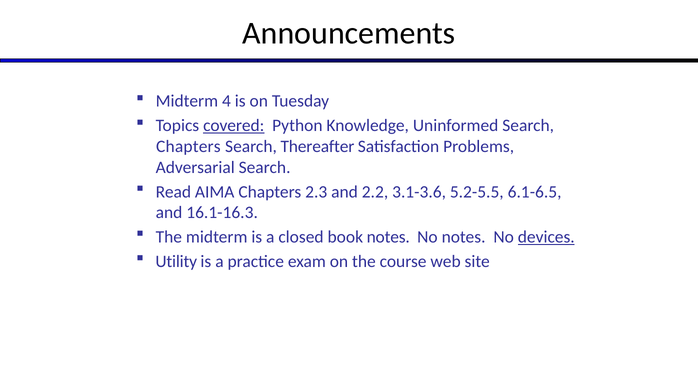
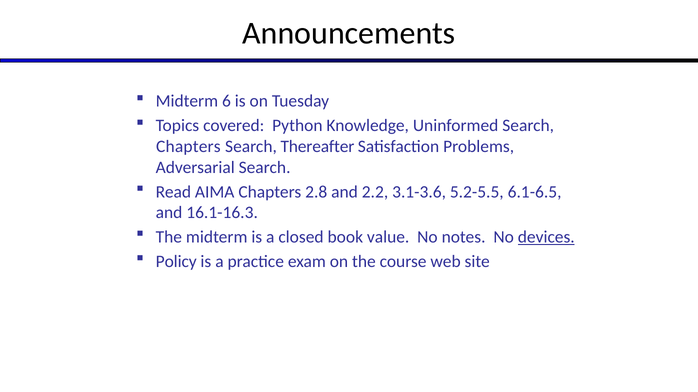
4: 4 -> 6
covered underline: present -> none
2.3: 2.3 -> 2.8
book notes: notes -> value
Utility: Utility -> Policy
